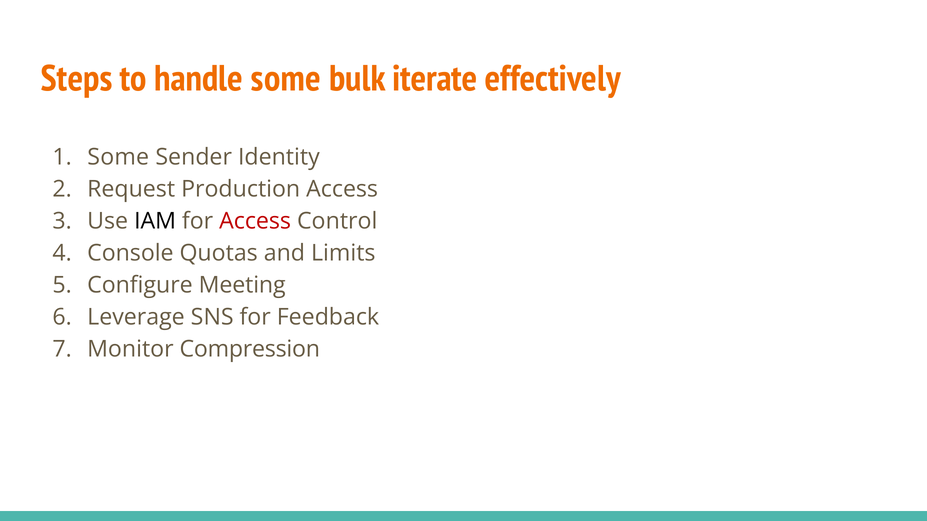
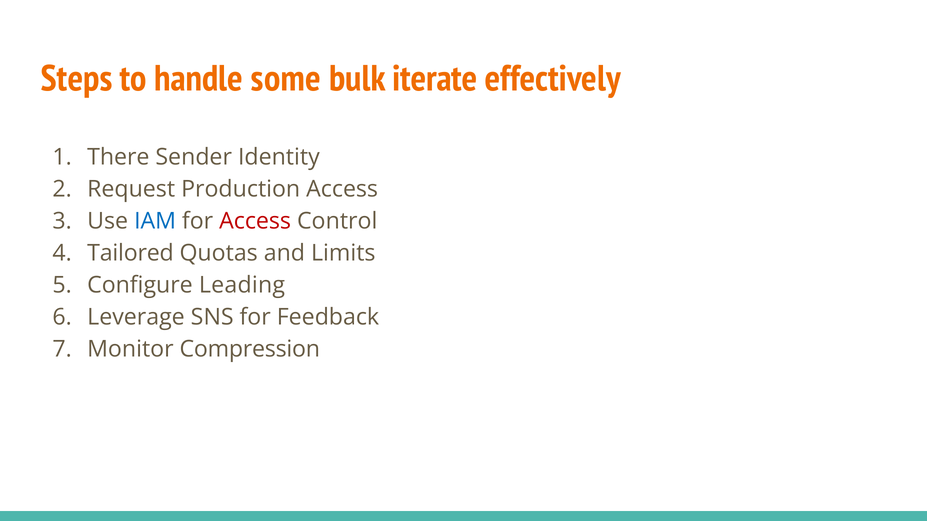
Some at (118, 157): Some -> There
IAM colour: black -> blue
Console: Console -> Tailored
Meeting: Meeting -> Leading
